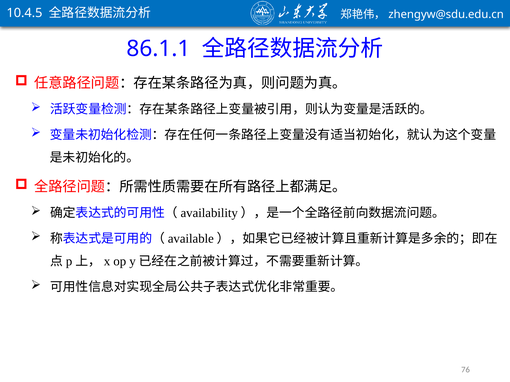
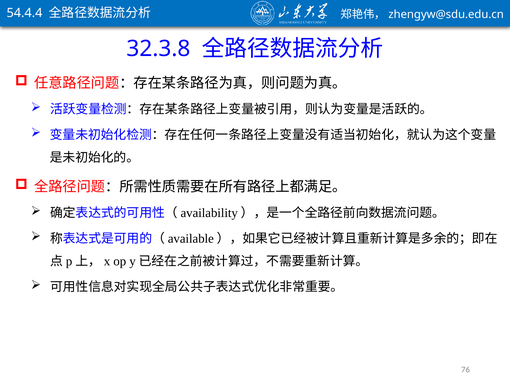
10.4.5: 10.4.5 -> 54.4.4
86.1.1: 86.1.1 -> 32.3.8
